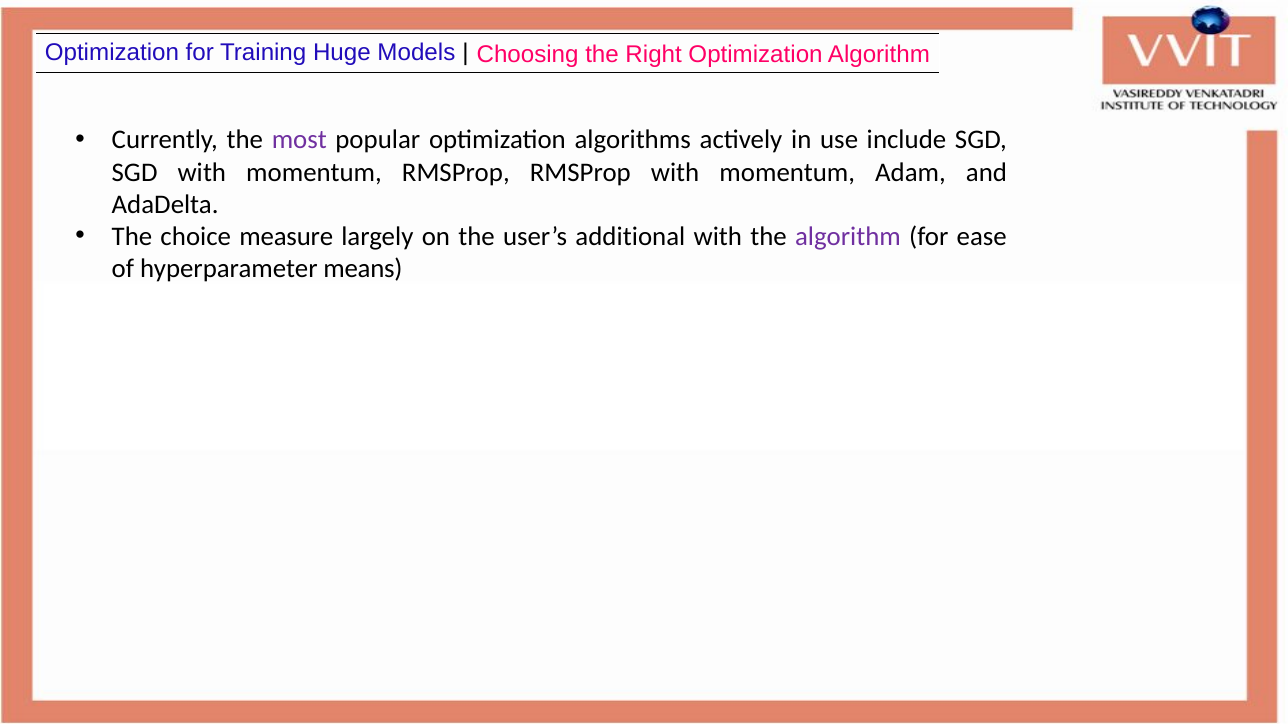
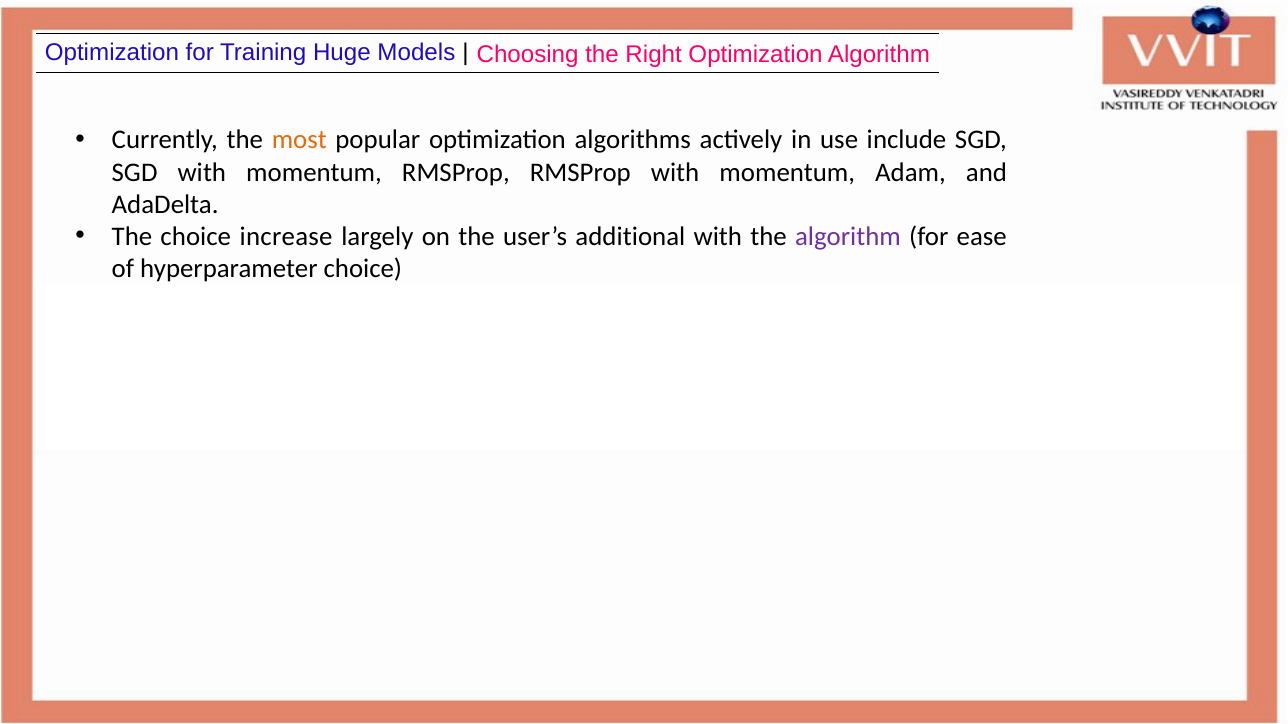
most colour: purple -> orange
measure: measure -> increase
hyperparameter means: means -> choice
